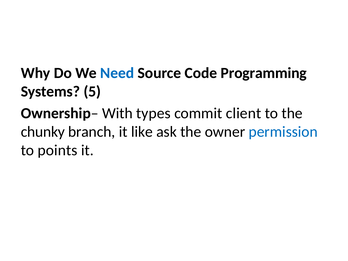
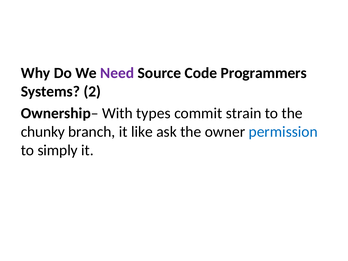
Need colour: blue -> purple
Programming: Programming -> Programmers
5: 5 -> 2
client: client -> strain
points: points -> simply
